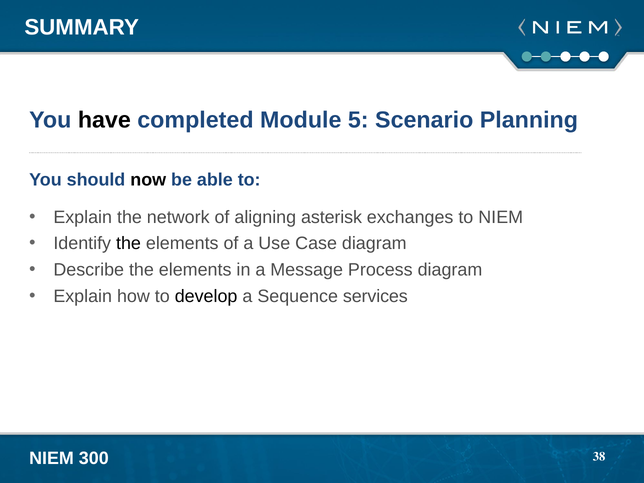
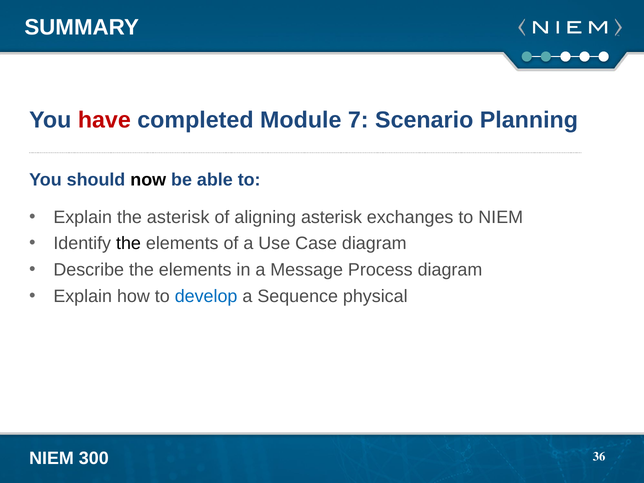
have colour: black -> red
5: 5 -> 7
the network: network -> asterisk
develop colour: black -> blue
services: services -> physical
38: 38 -> 36
